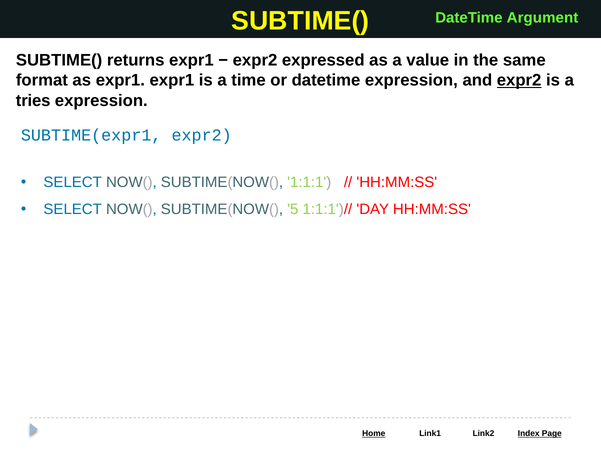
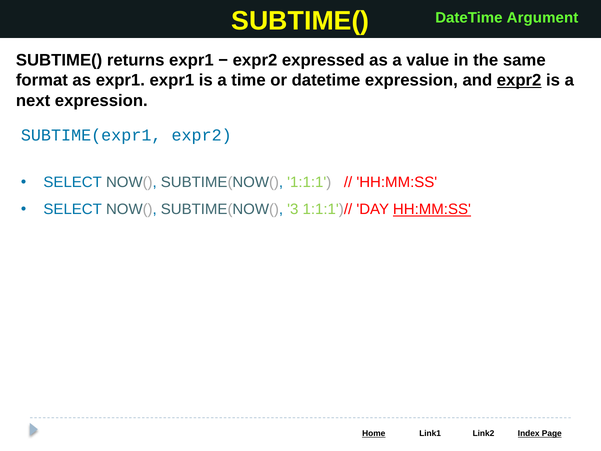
tries: tries -> next
5: 5 -> 3
HH:MM:SS at (432, 209) underline: none -> present
